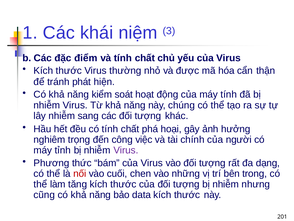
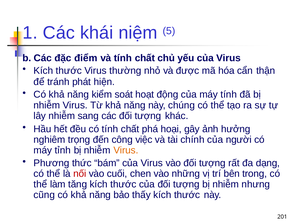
3: 3 -> 5
Virus at (126, 150) colour: purple -> orange
data: data -> thấy
